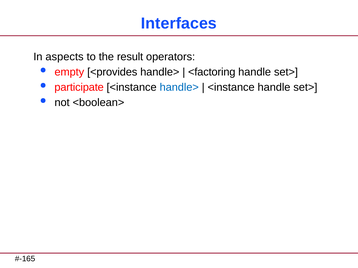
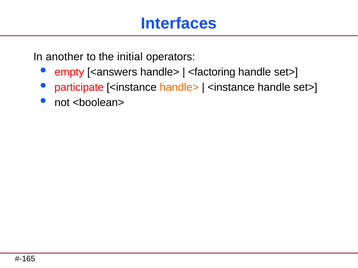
aspects: aspects -> another
result: result -> initial
<provides: <provides -> <answers
handle> at (179, 87) colour: blue -> orange
